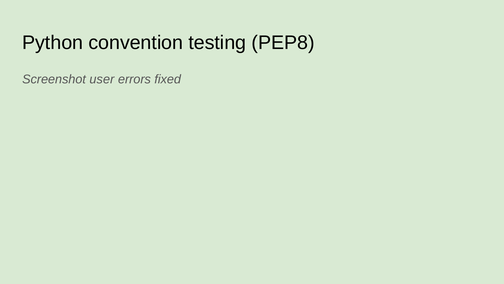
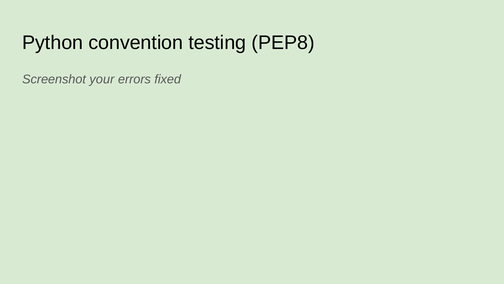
user: user -> your
